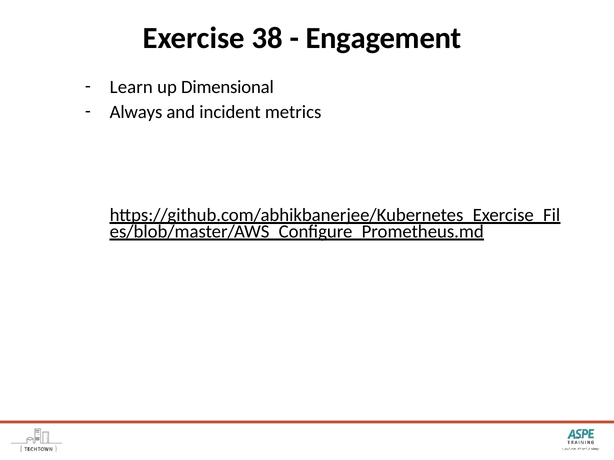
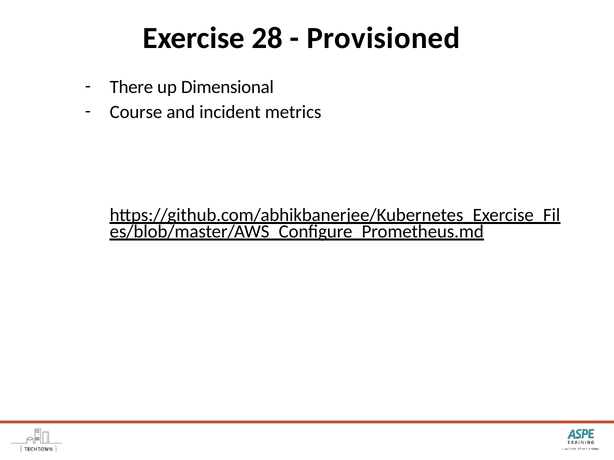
38: 38 -> 28
Engagement: Engagement -> Provisioned
Learn: Learn -> There
Always: Always -> Course
